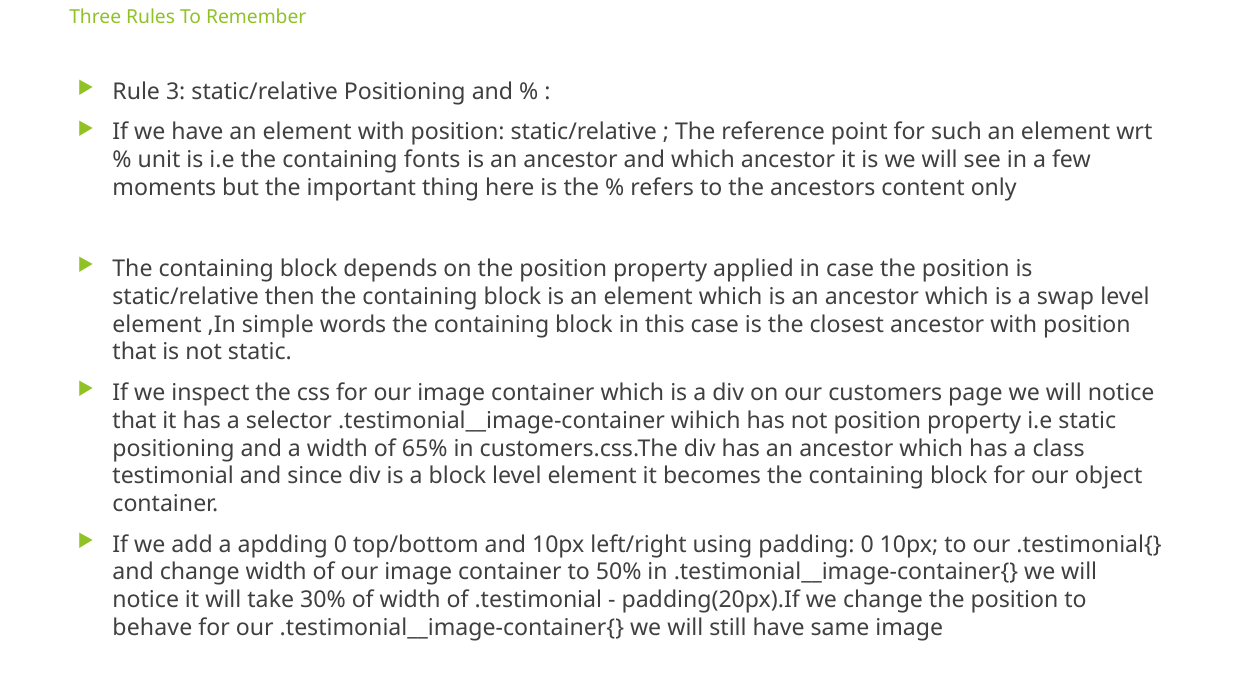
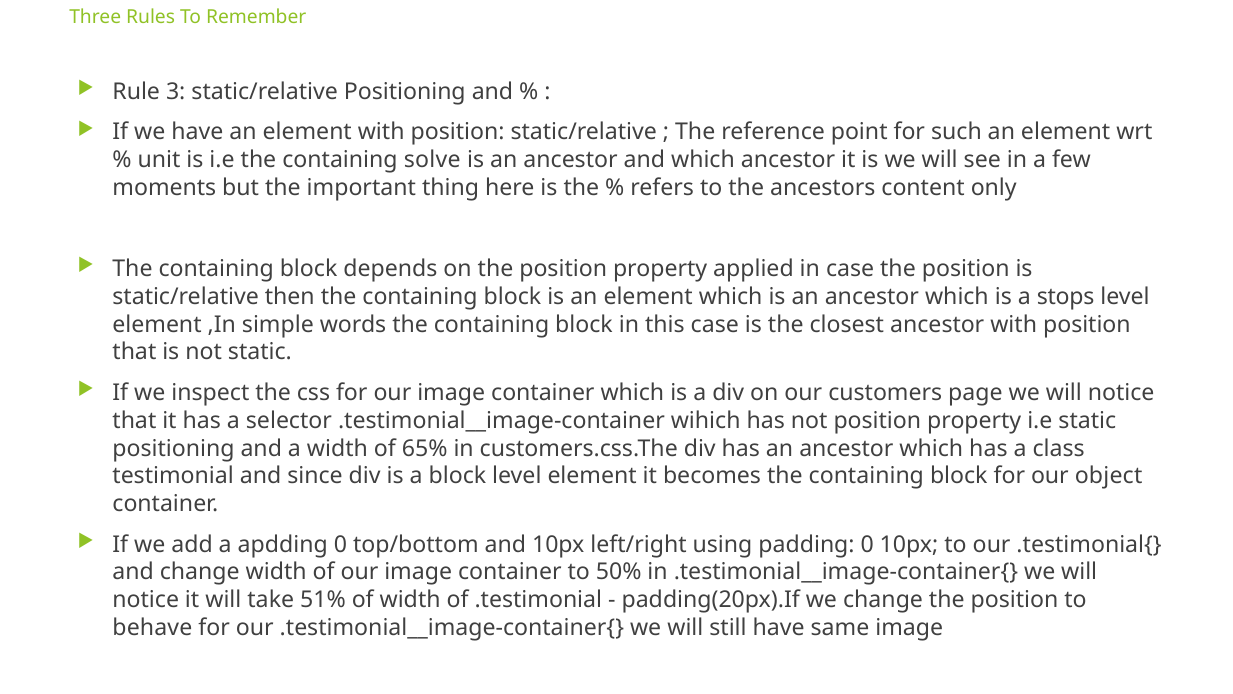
fonts: fonts -> solve
swap: swap -> stops
30%: 30% -> 51%
